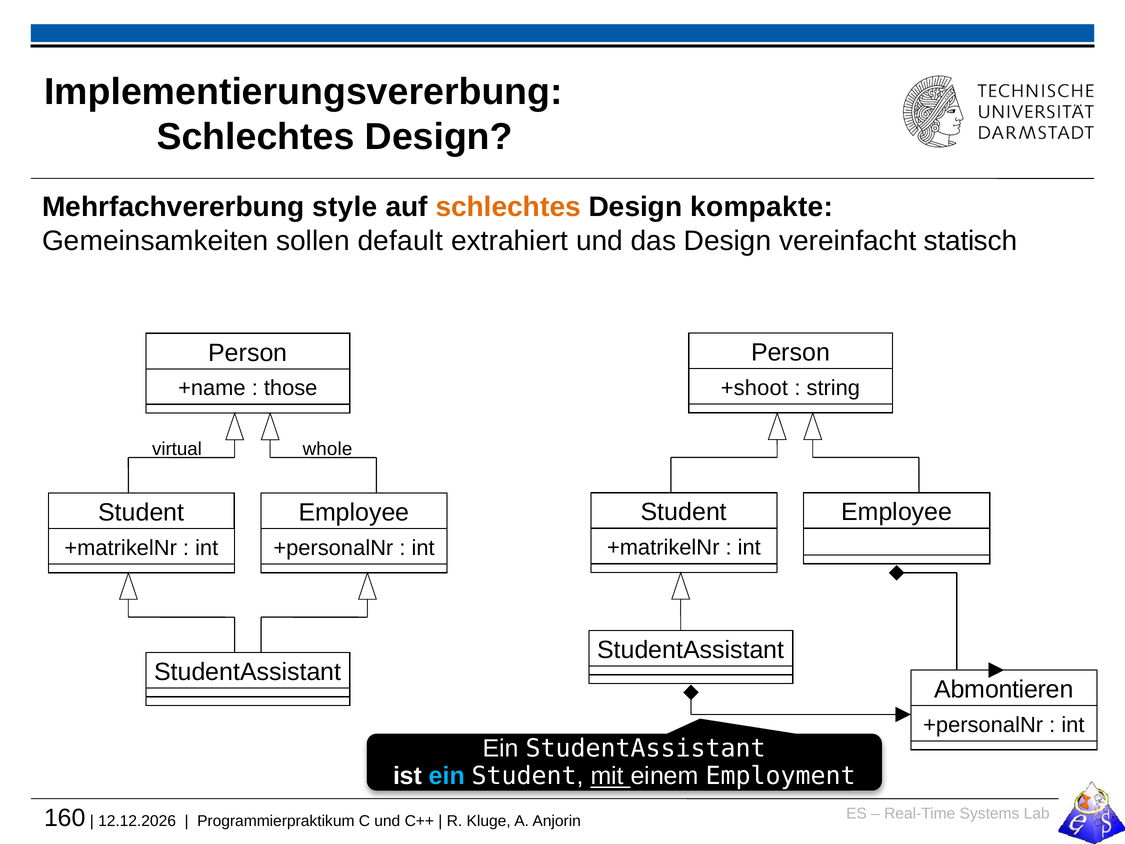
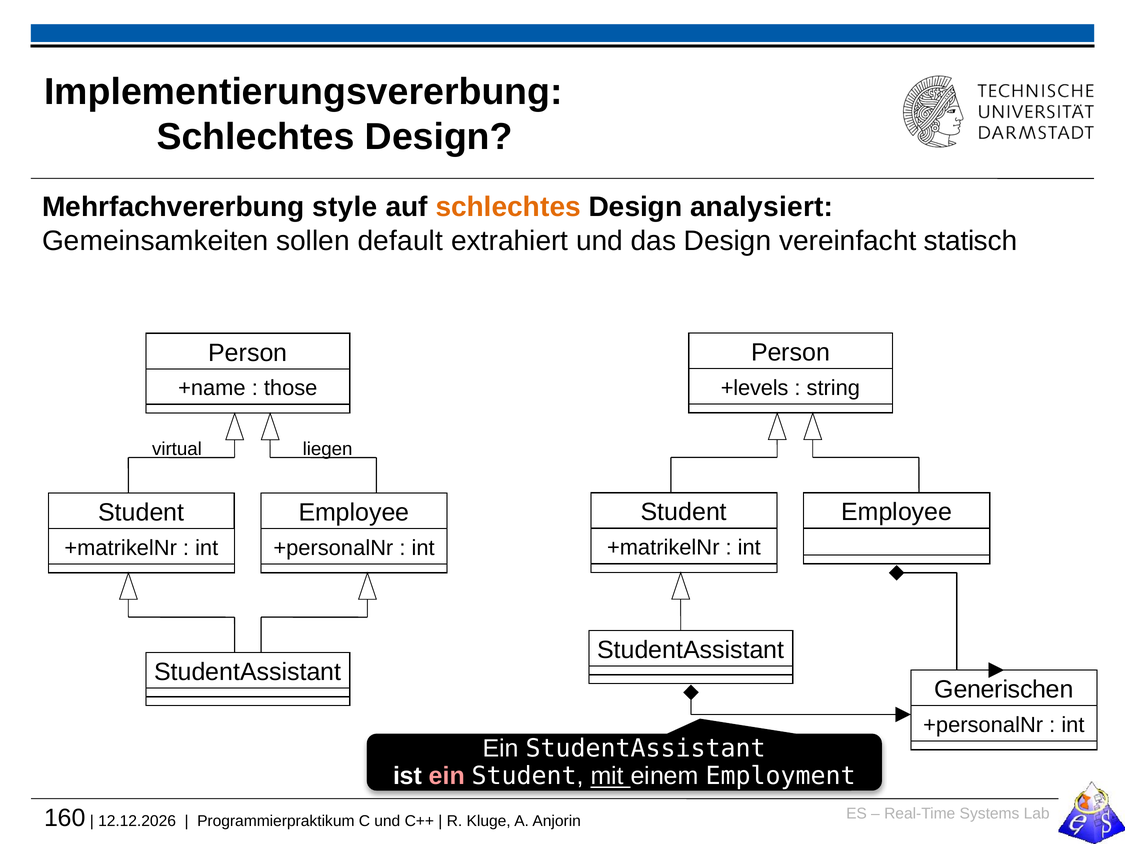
kompakte: kompakte -> analysiert
+shoot: +shoot -> +levels
whole: whole -> liegen
Abmontieren: Abmontieren -> Generischen
ein at (447, 776) colour: light blue -> pink
